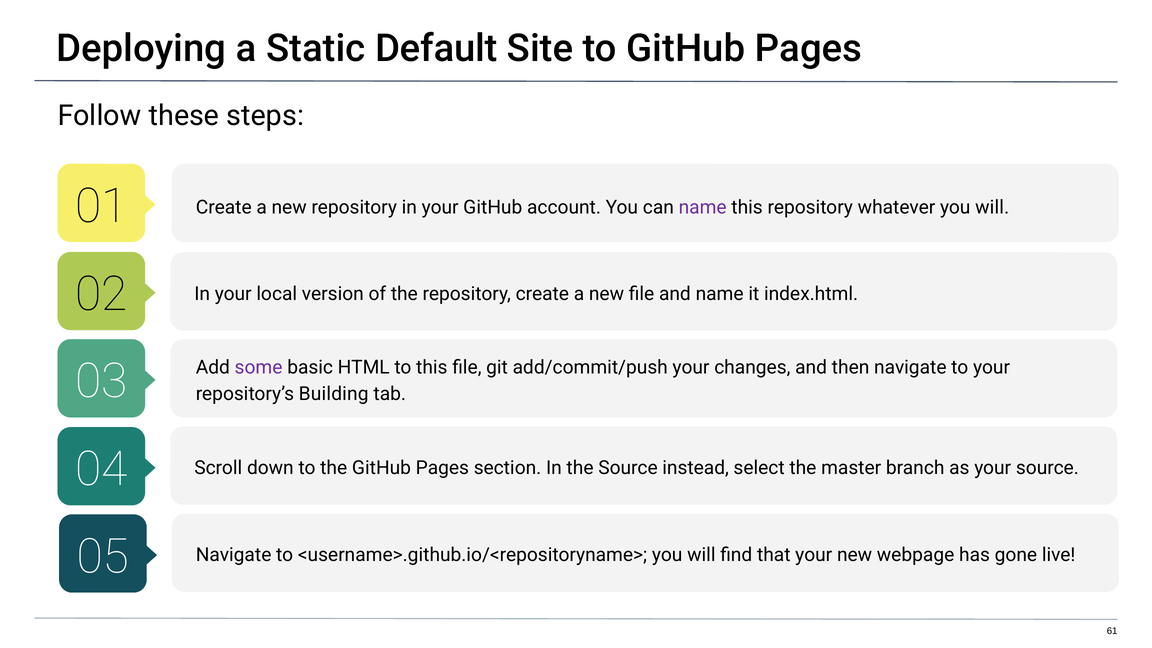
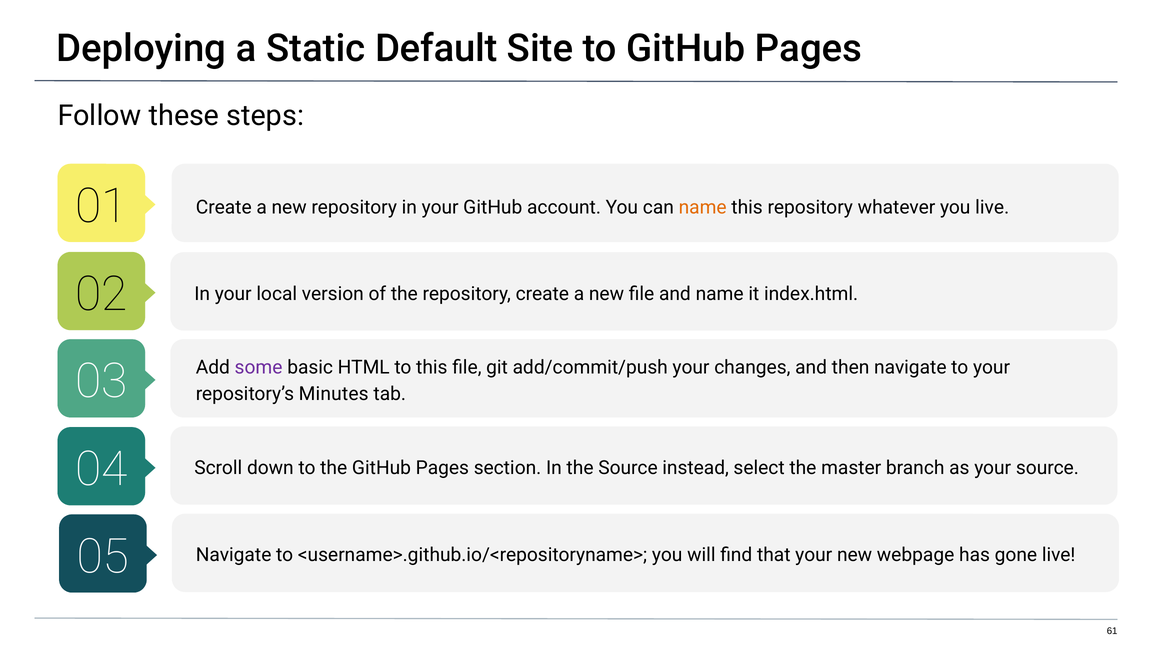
name at (703, 207) colour: purple -> orange
whatever you will: will -> live
Building: Building -> Minutes
